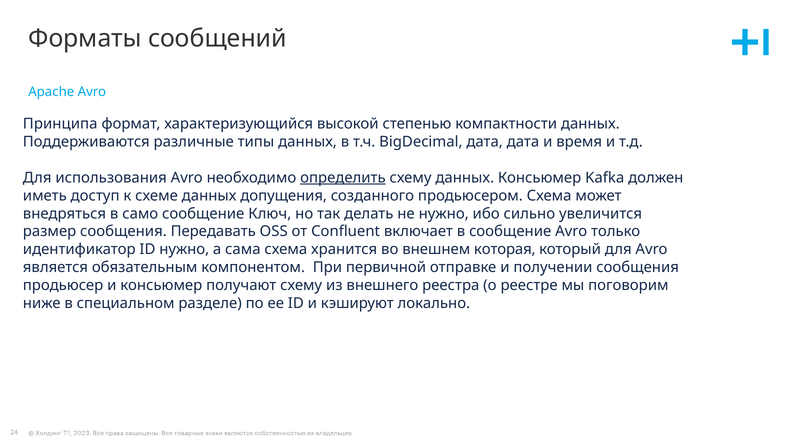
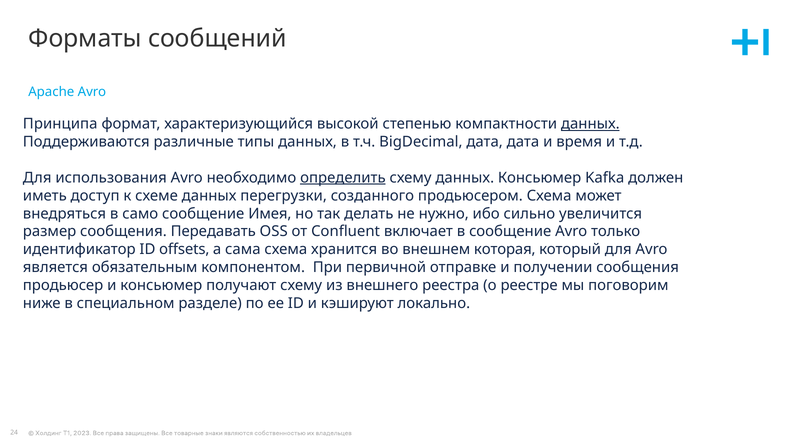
данных at (590, 124) underline: none -> present
допущения: допущения -> перегрузки
Ключ: Ключ -> Имея
ID нужно: нужно -> offsets
